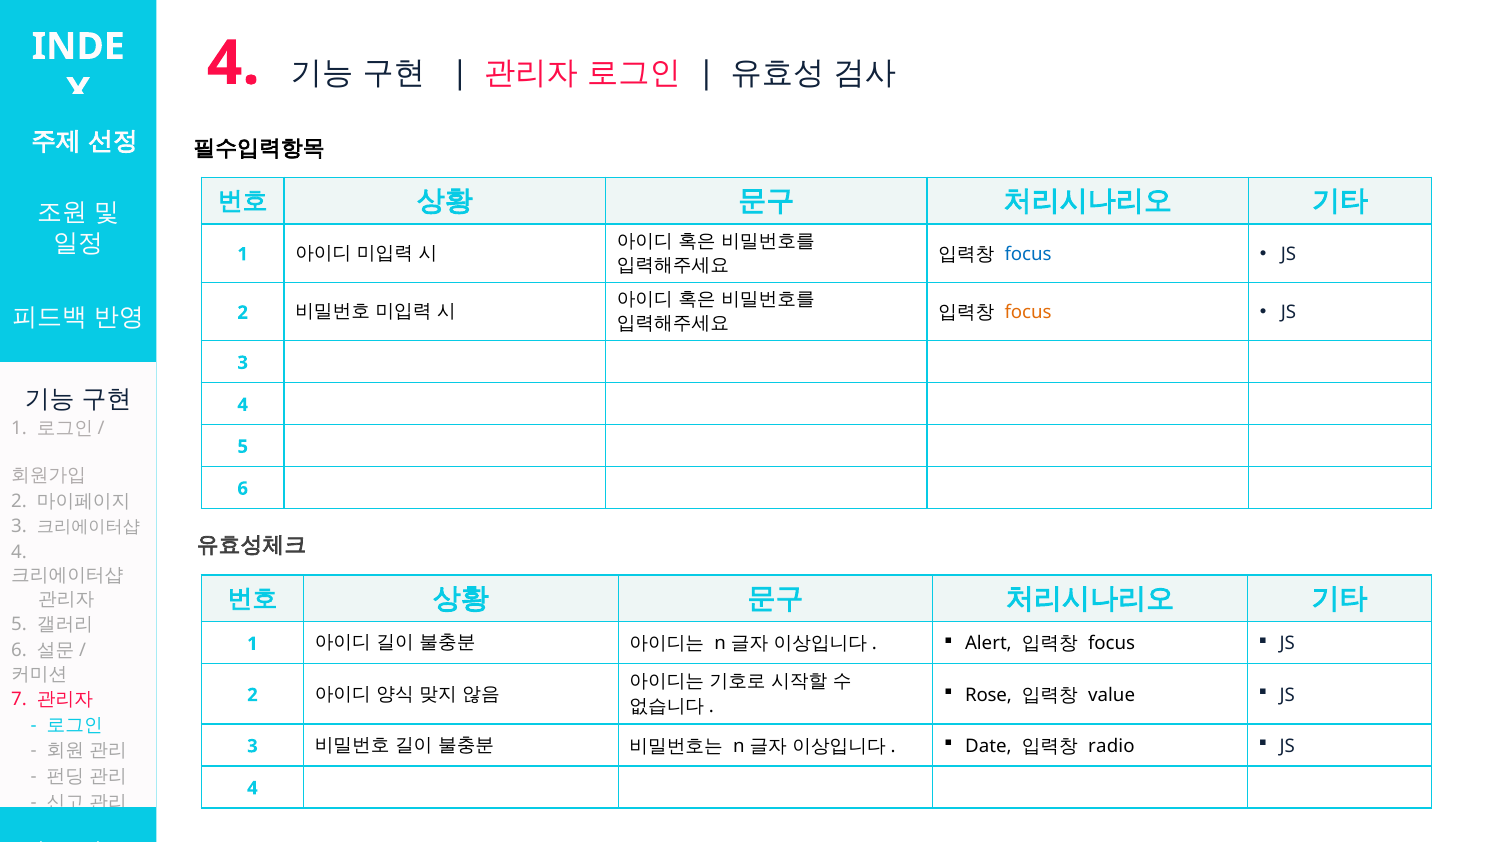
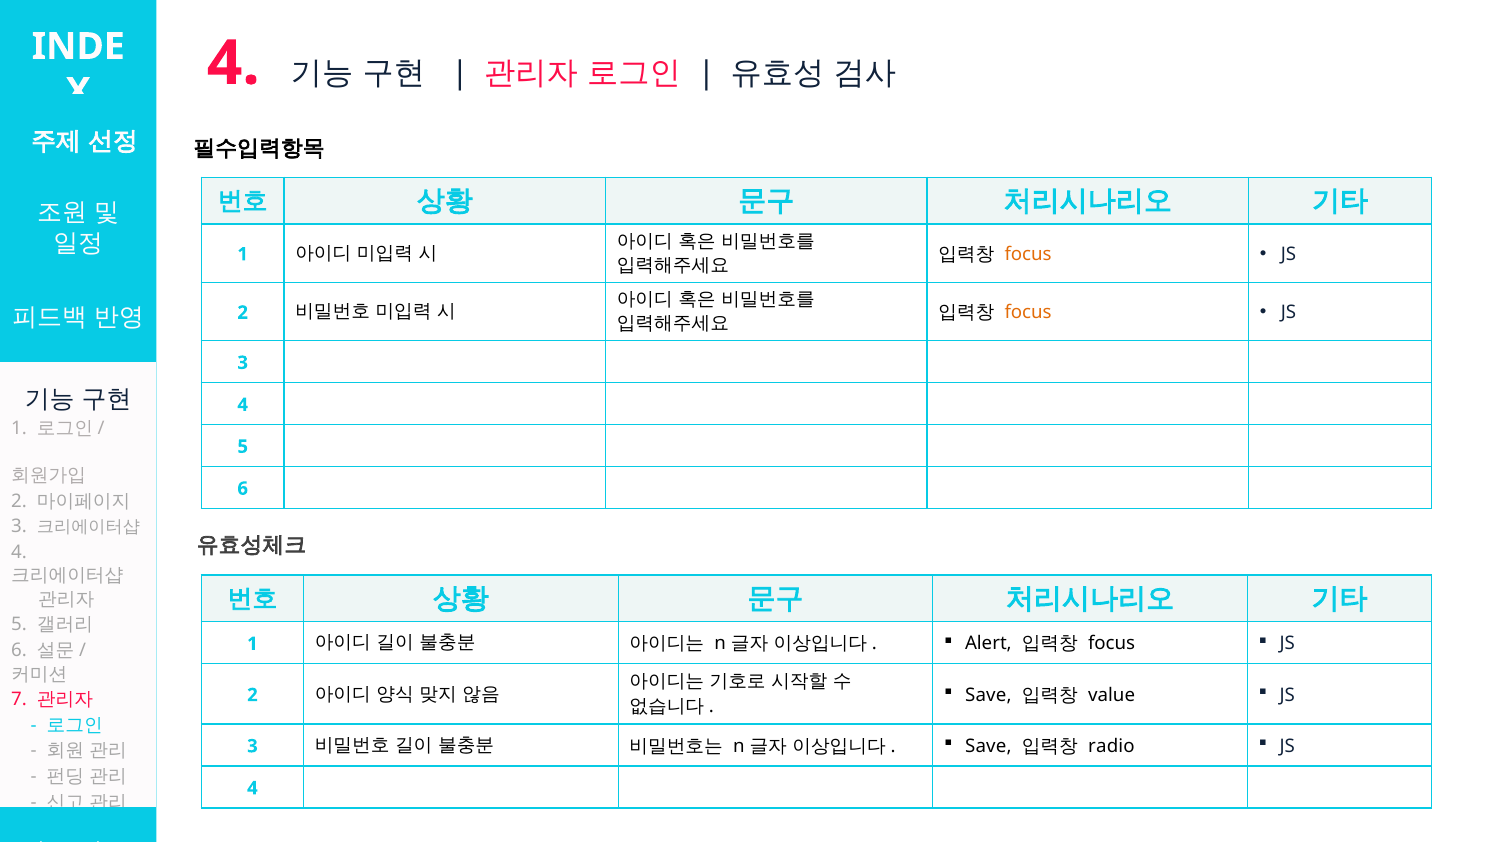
focus at (1028, 254) colour: blue -> orange
Rose at (988, 695): Rose -> Save
Date at (988, 746): Date -> Save
